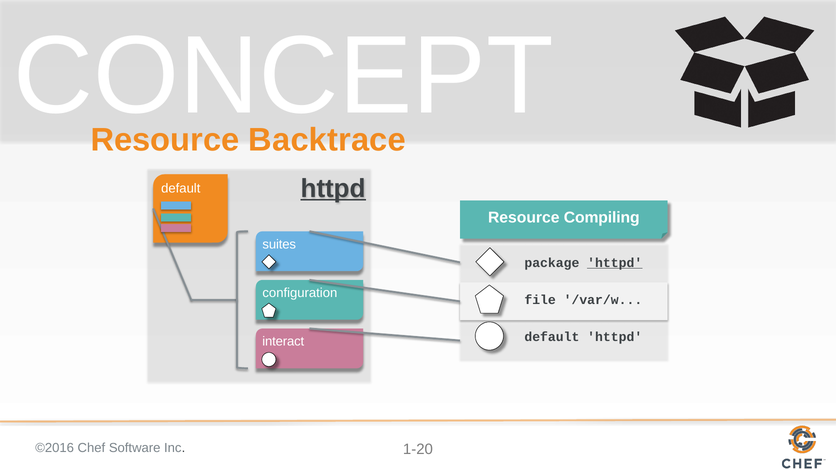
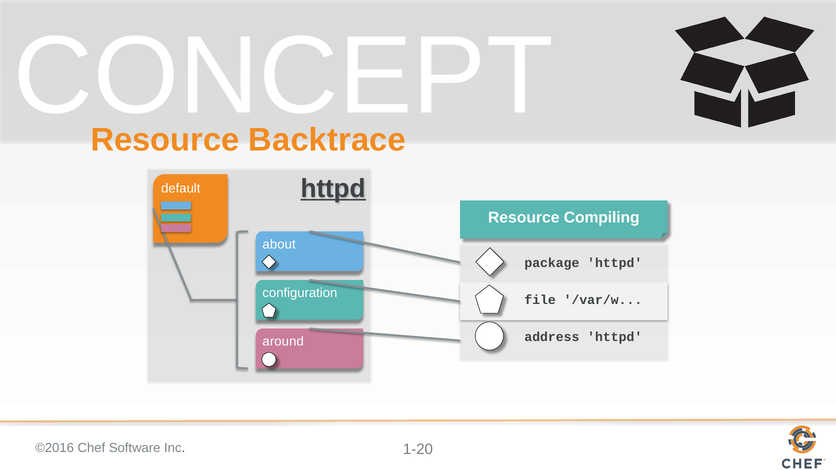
suites: suites -> about
httpd at (615, 263) underline: present -> none
default at (552, 337): default -> address
interact: interact -> around
